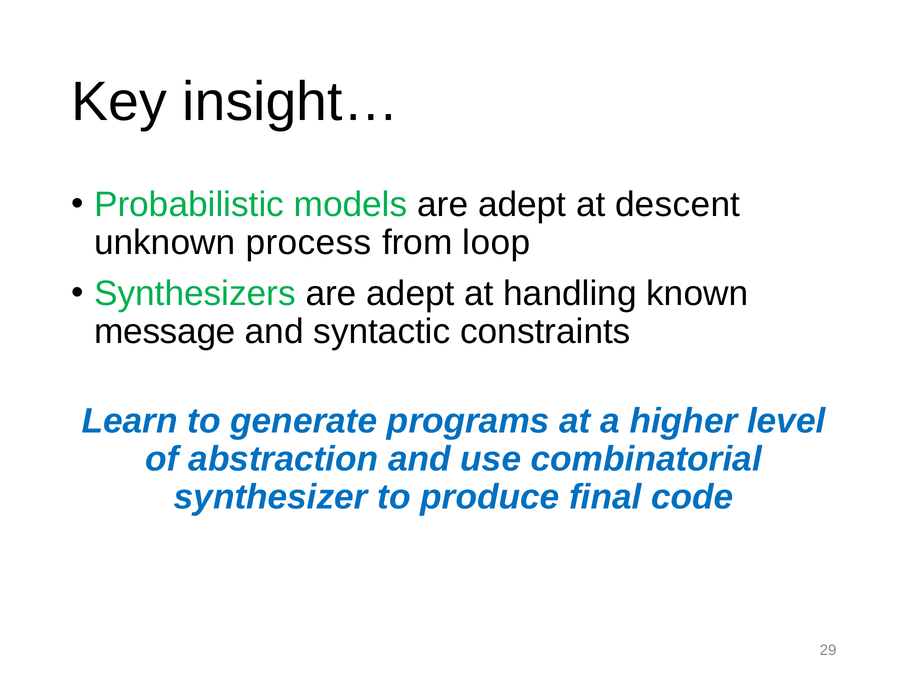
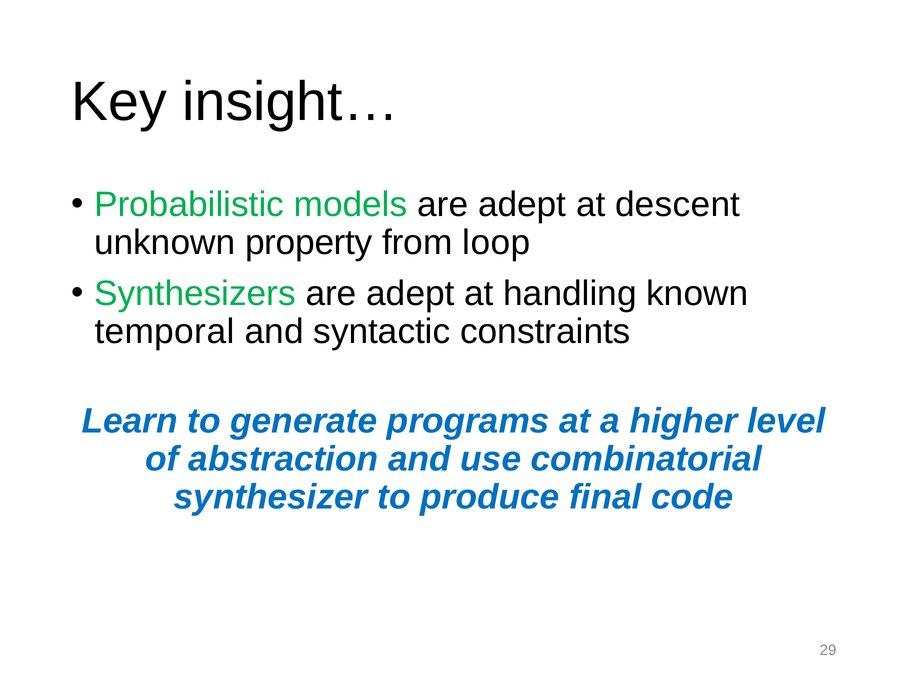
process: process -> property
message: message -> temporal
